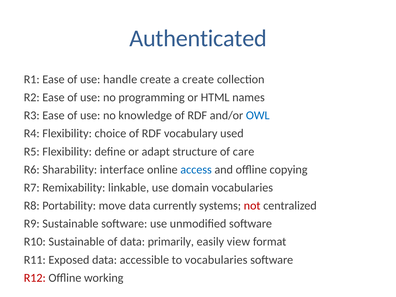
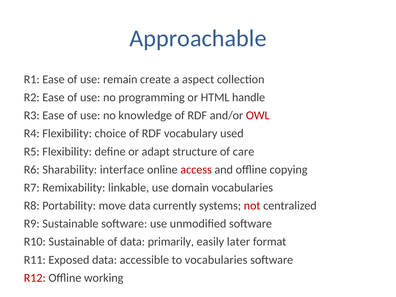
Authenticated: Authenticated -> Approachable
handle: handle -> remain
a create: create -> aspect
names: names -> handle
OWL colour: blue -> red
access colour: blue -> red
view: view -> later
